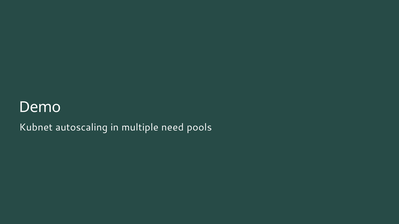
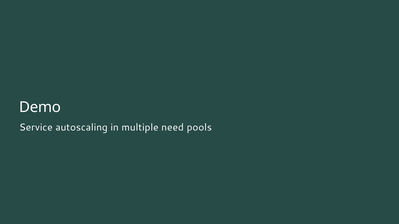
Kubnet: Kubnet -> Service
